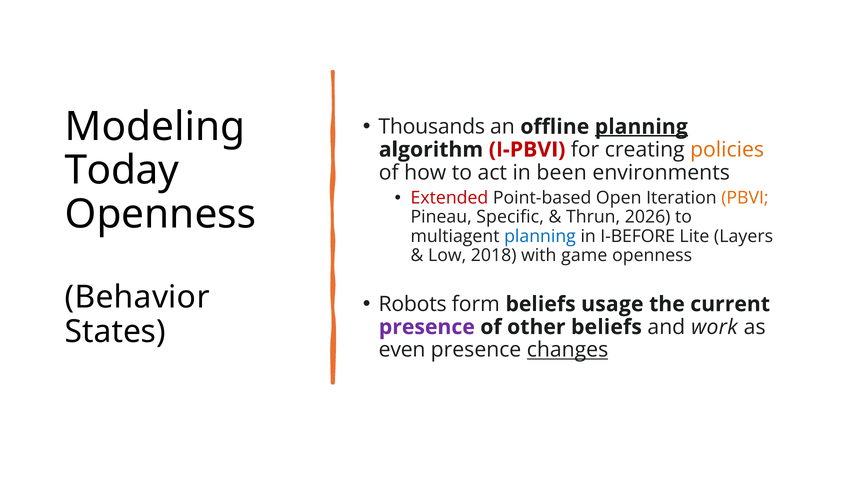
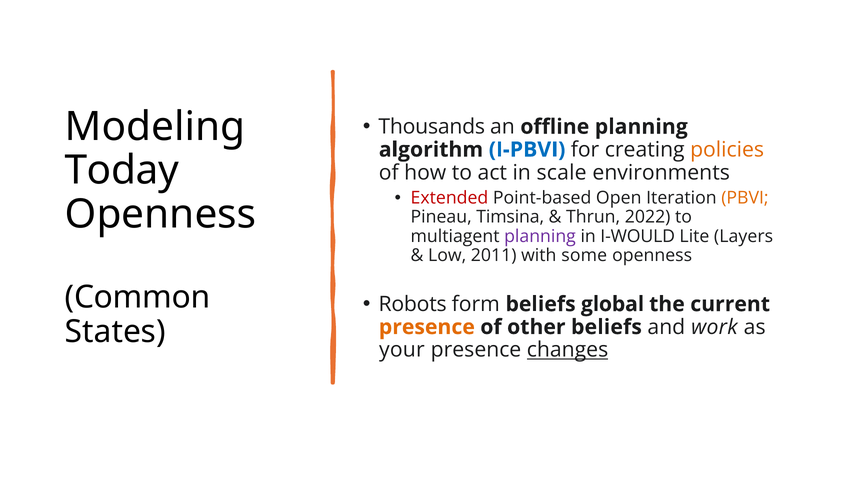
planning at (641, 127) underline: present -> none
I-PBVI colour: red -> blue
been: been -> scale
Specific: Specific -> Timsina
2026: 2026 -> 2022
planning at (540, 236) colour: blue -> purple
I-BEFORE: I-BEFORE -> I-WOULD
2018: 2018 -> 2011
game: game -> some
Behavior: Behavior -> Common
usage: usage -> global
presence at (427, 327) colour: purple -> orange
even: even -> your
